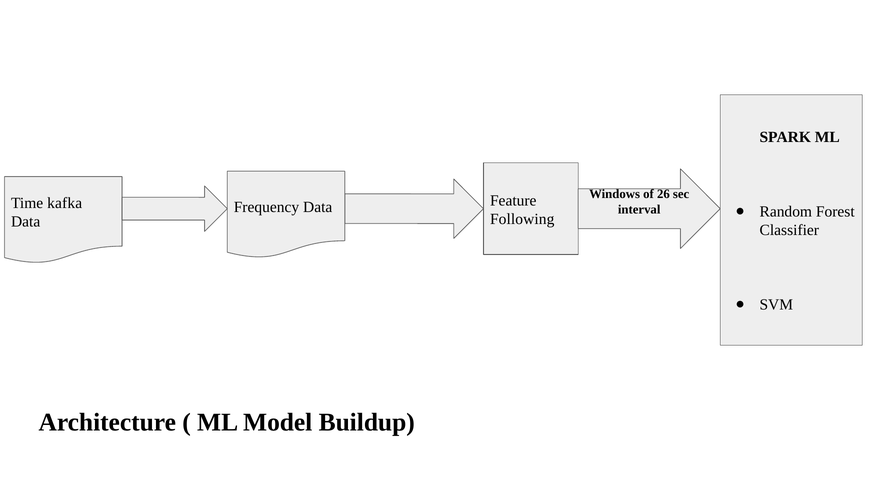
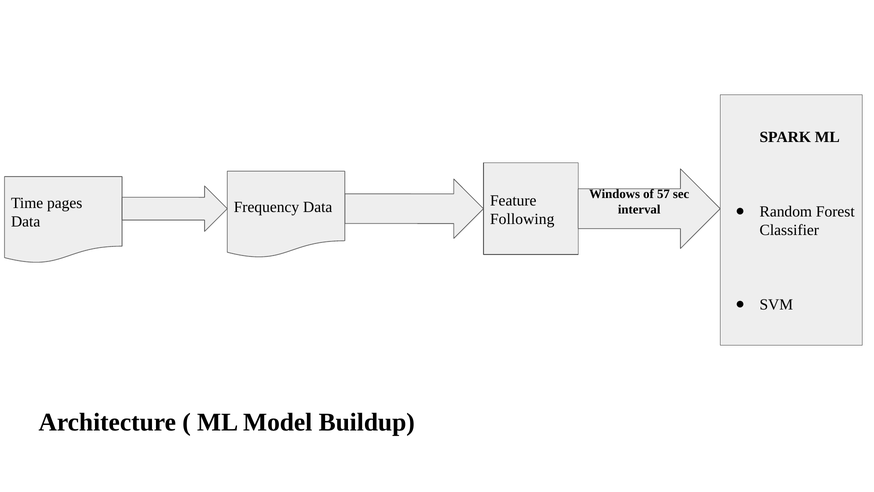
26: 26 -> 57
kafka: kafka -> pages
